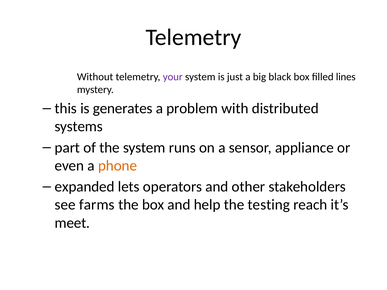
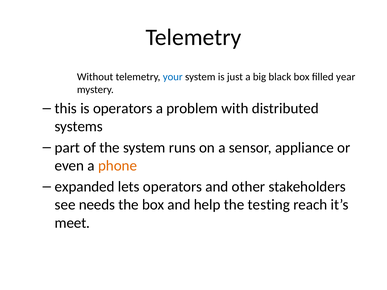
your colour: purple -> blue
lines: lines -> year
is generates: generates -> operators
farms: farms -> needs
